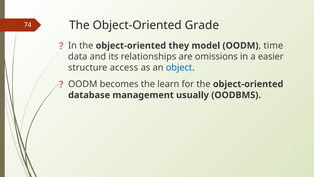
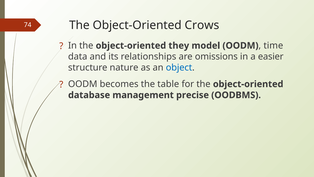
Grade: Grade -> Crows
access: access -> nature
learn: learn -> table
usually: usually -> precise
